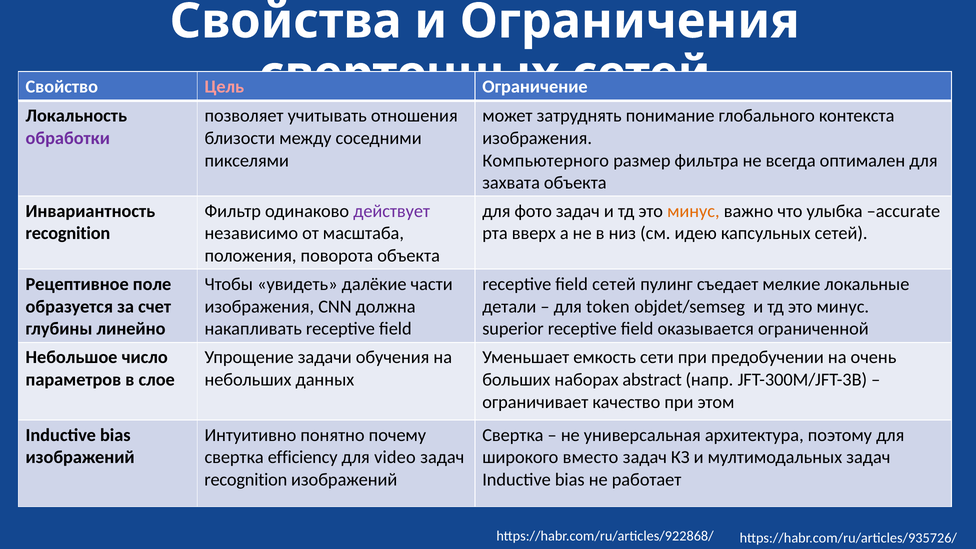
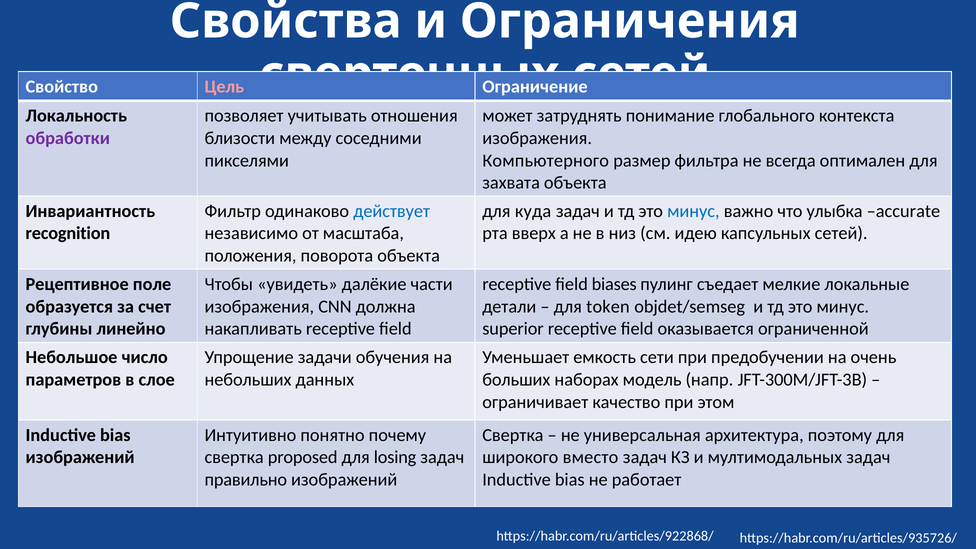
действует colour: purple -> blue
фото: фото -> куда
минус at (693, 211) colour: orange -> blue
field сетей: сетей -> biases
abstract: abstract -> модель
efficiency: efficiency -> proposed
video: video -> losing
recognition at (246, 480): recognition -> правильно
